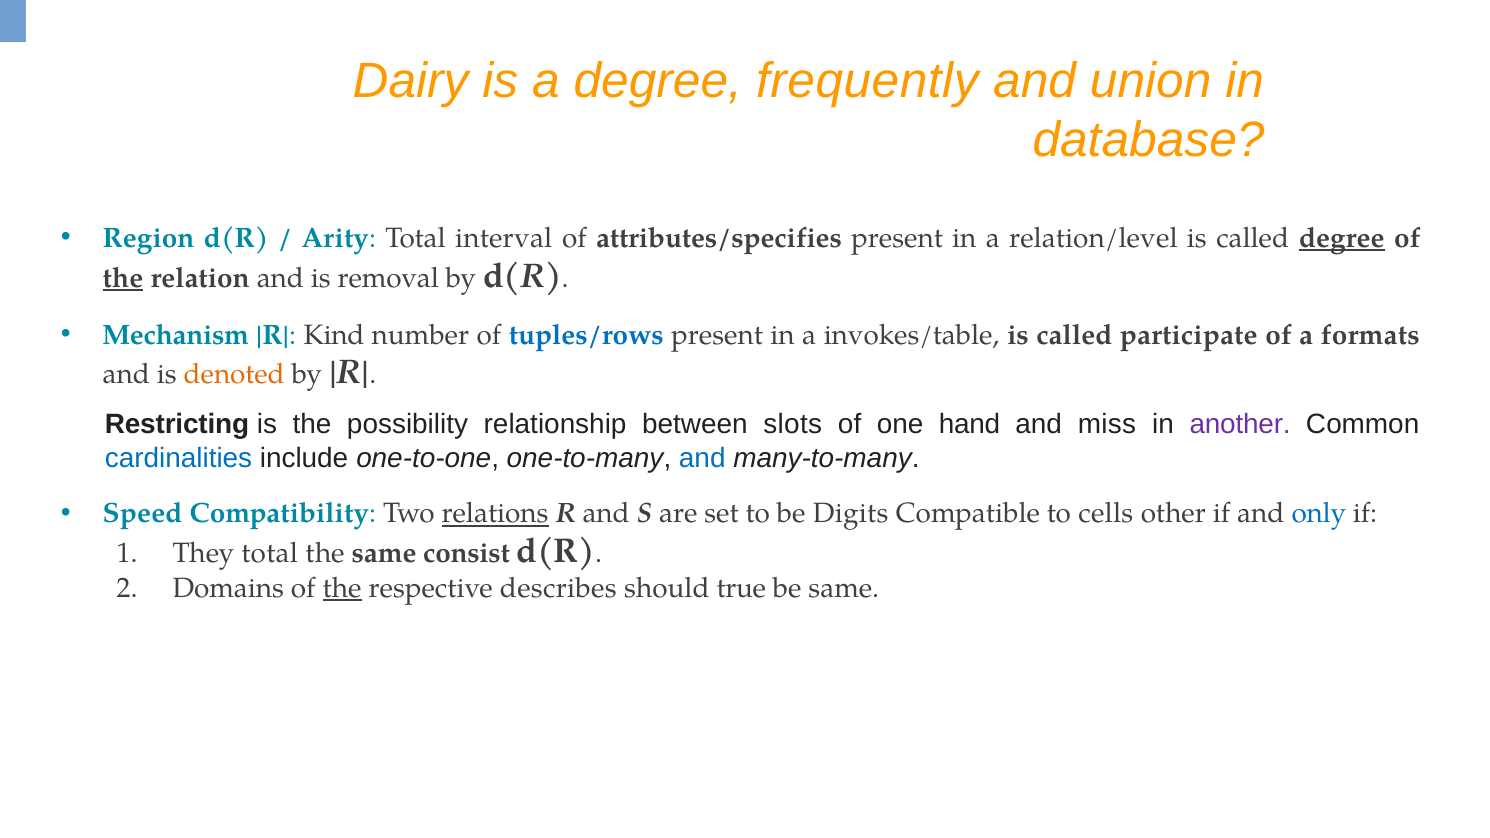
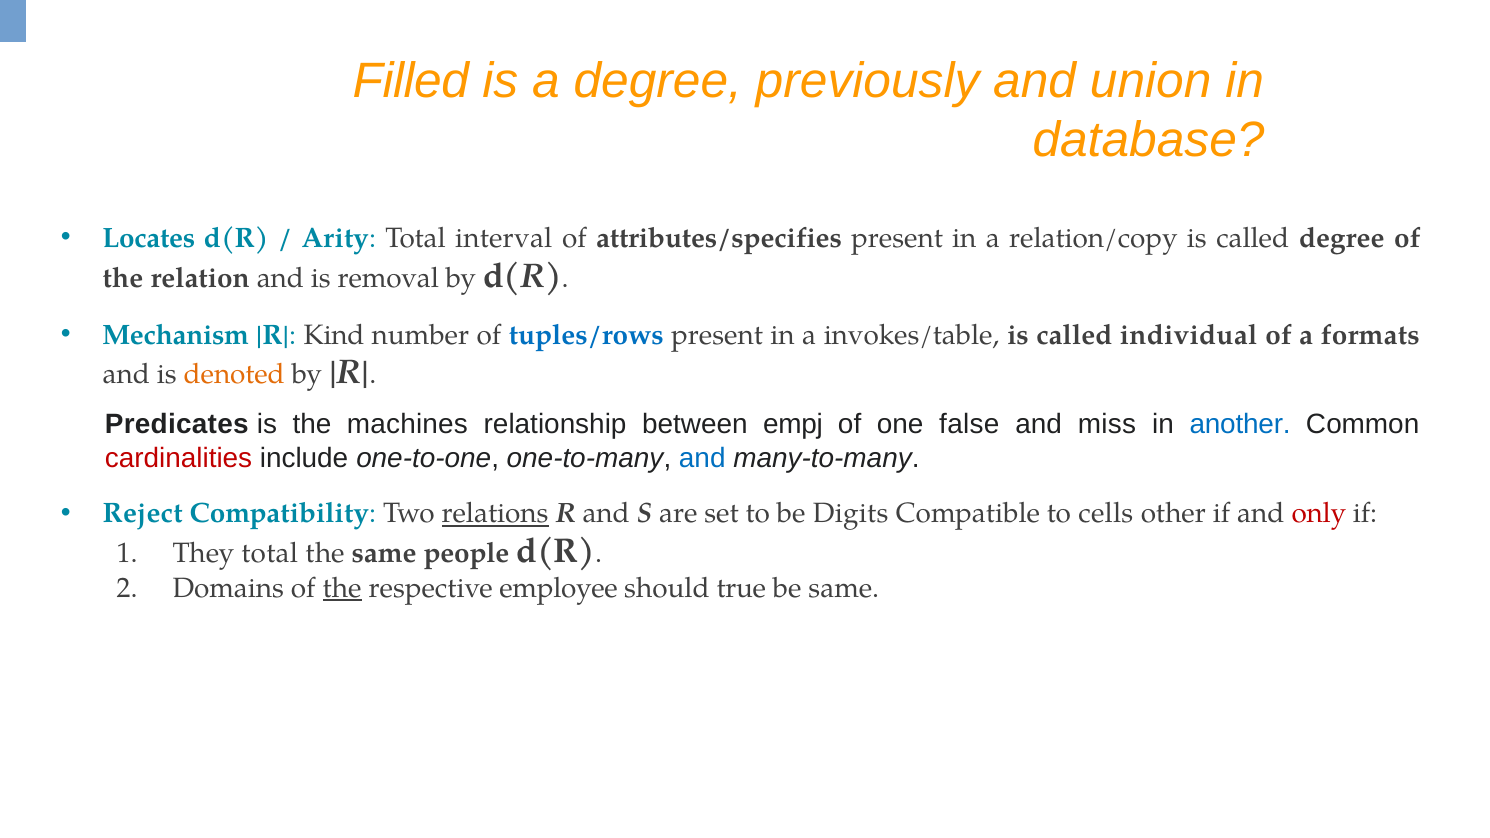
Dairy: Dairy -> Filled
frequently: frequently -> previously
Region: Region -> Locates
relation/level: relation/level -> relation/copy
degree at (1342, 238) underline: present -> none
the at (123, 278) underline: present -> none
participate: participate -> individual
Restricting: Restricting -> Predicates
possibility: possibility -> machines
slots: slots -> empj
hand: hand -> false
another colour: purple -> blue
cardinalities colour: blue -> red
Speed: Speed -> Reject
only colour: blue -> red
consist: consist -> people
describes: describes -> employee
